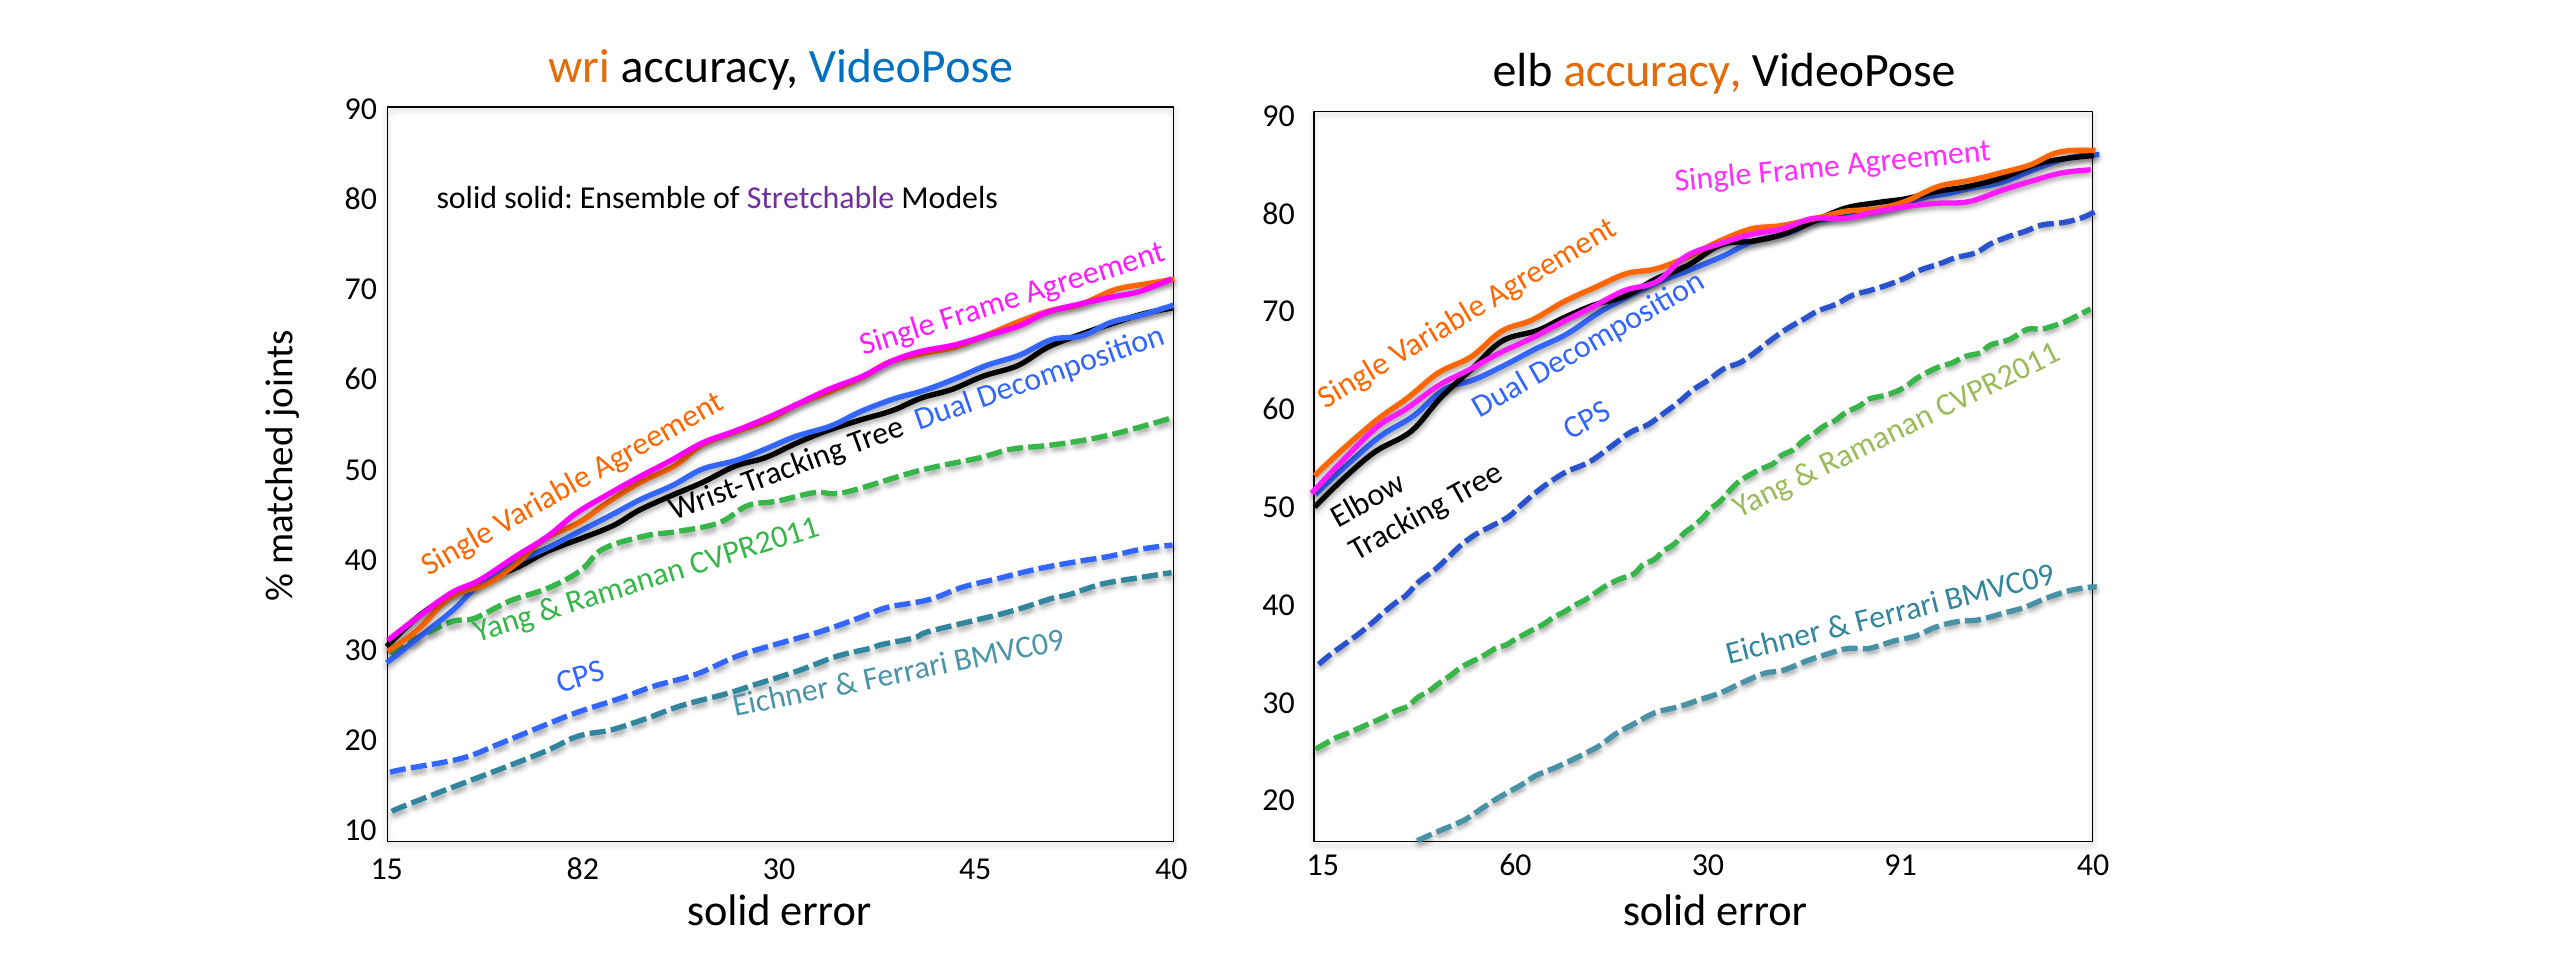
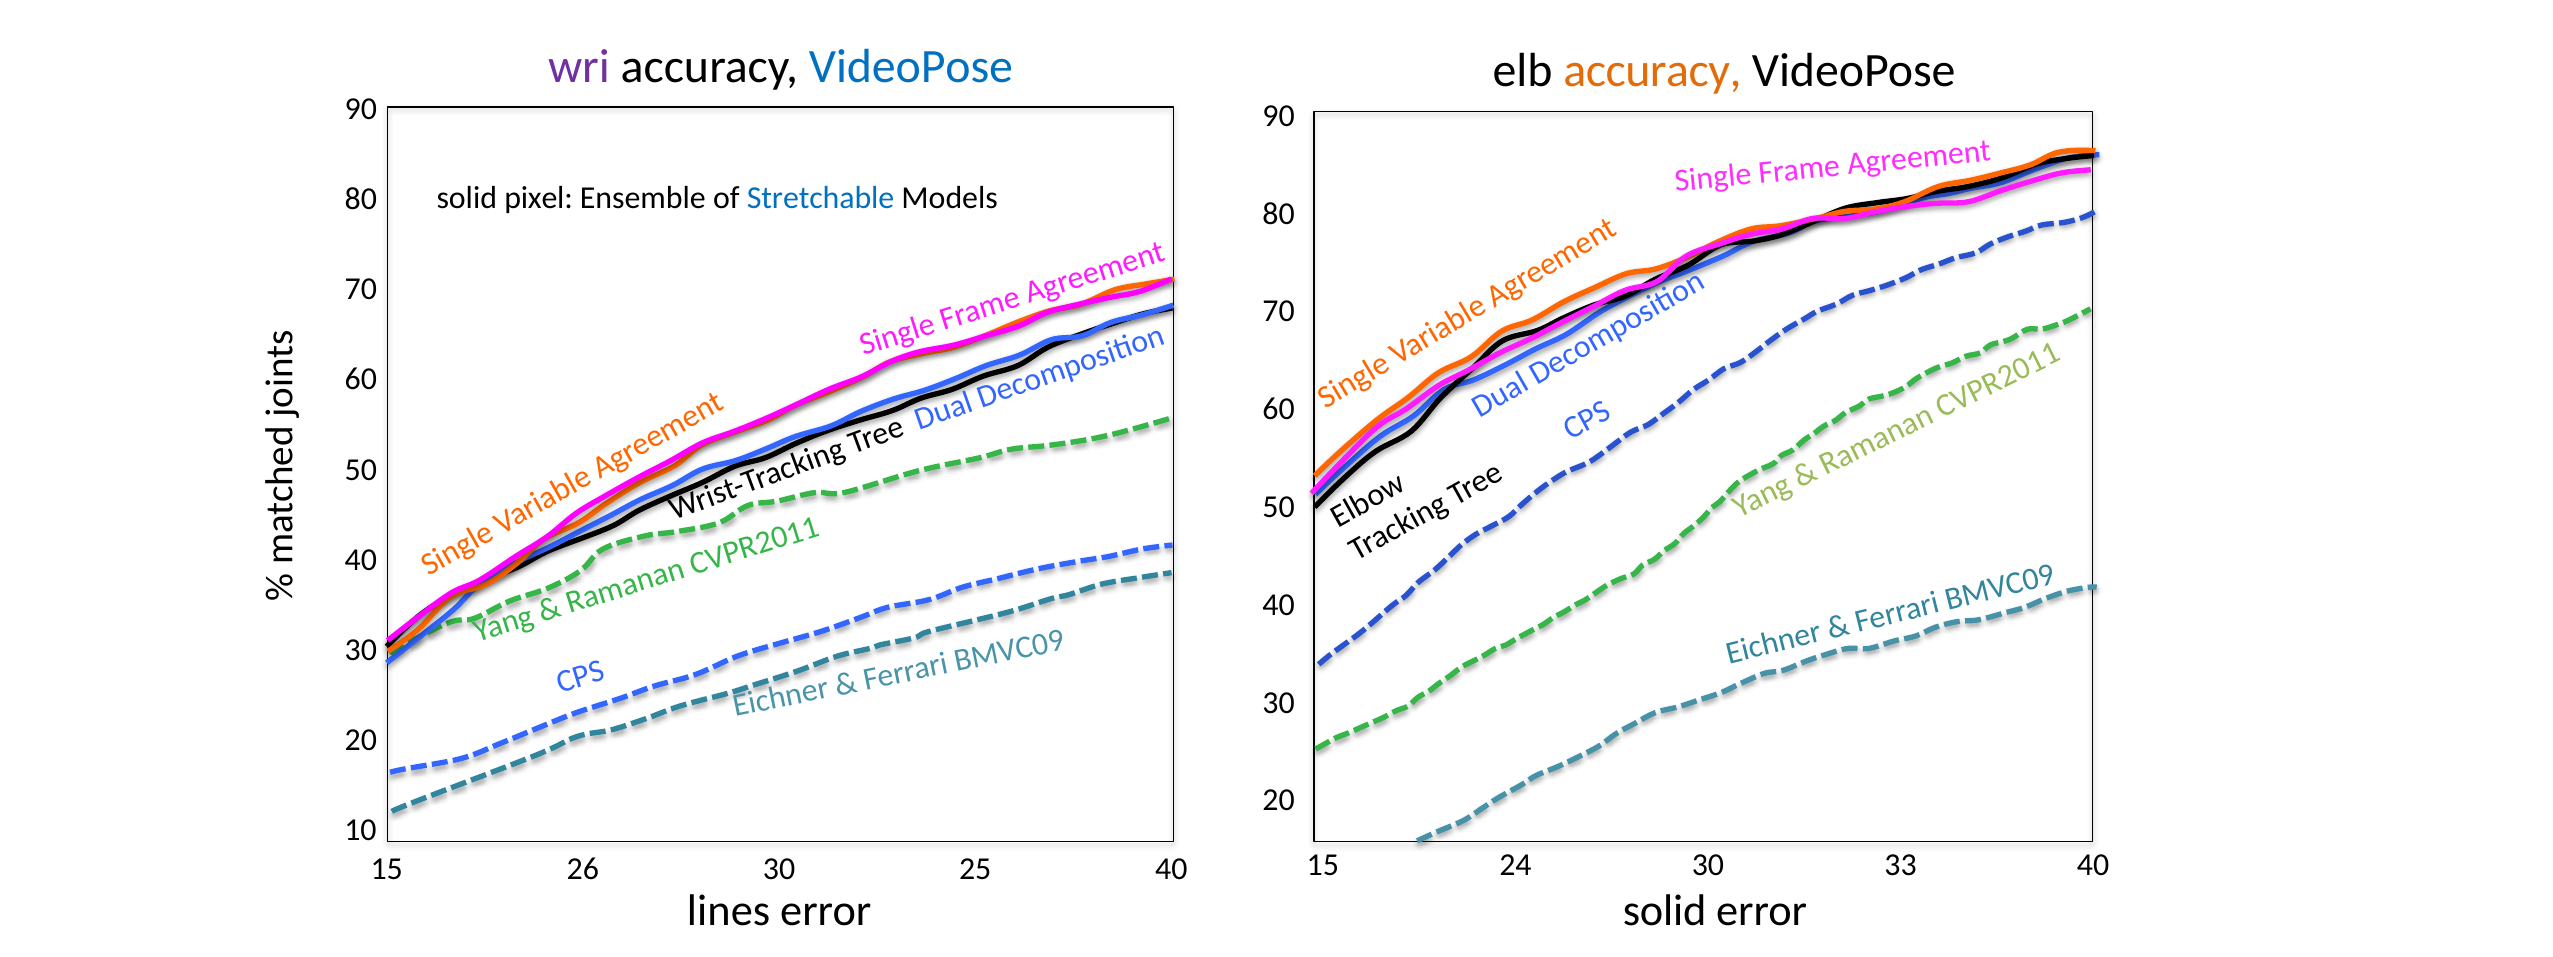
wri at (579, 67) colour: orange -> purple
solid solid: solid -> pixel
Stretchable colour: purple -> blue
15 60: 60 -> 24
91: 91 -> 33
82: 82 -> 26
45: 45 -> 25
solid at (729, 911): solid -> lines
